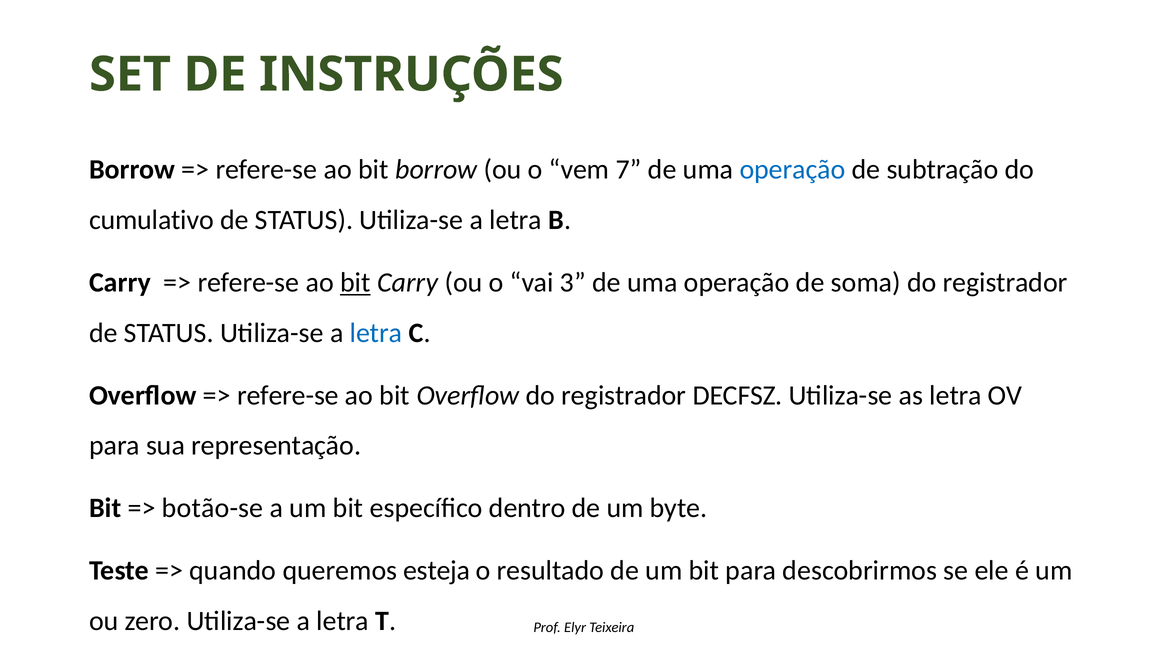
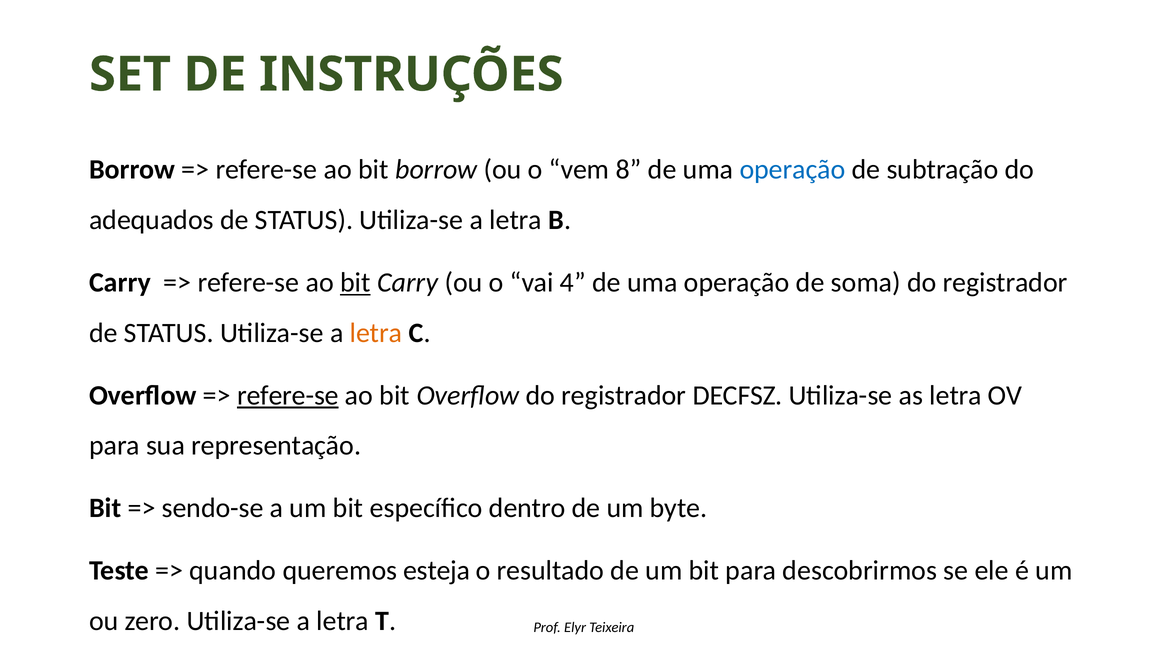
7: 7 -> 8
cumulativo: cumulativo -> adequados
3: 3 -> 4
letra at (376, 333) colour: blue -> orange
refere-se at (288, 395) underline: none -> present
botão-se: botão-se -> sendo-se
